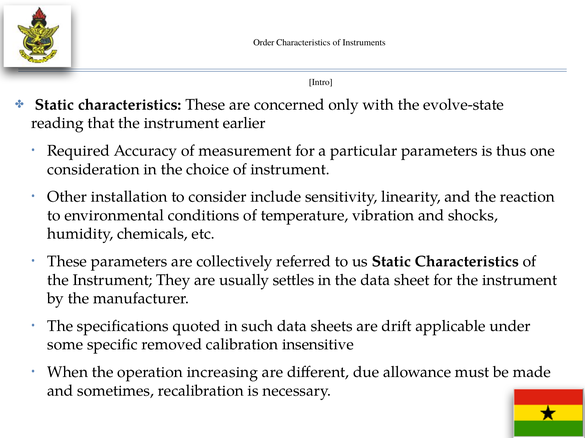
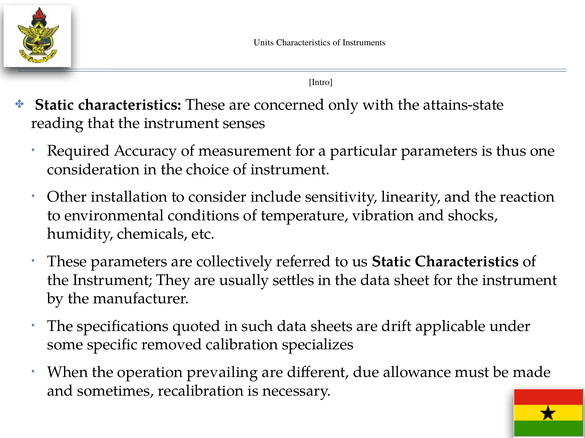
Order: Order -> Units
evolve-state: evolve-state -> attains-state
earlier: earlier -> senses
insensitive: insensitive -> specializes
increasing: increasing -> prevailing
